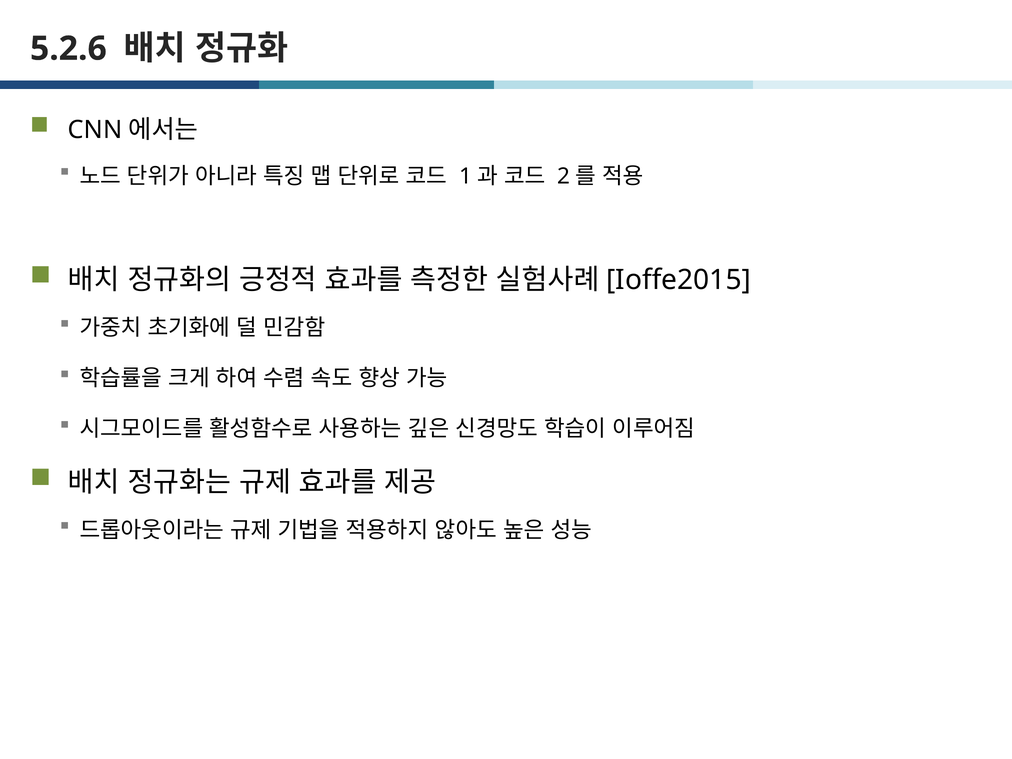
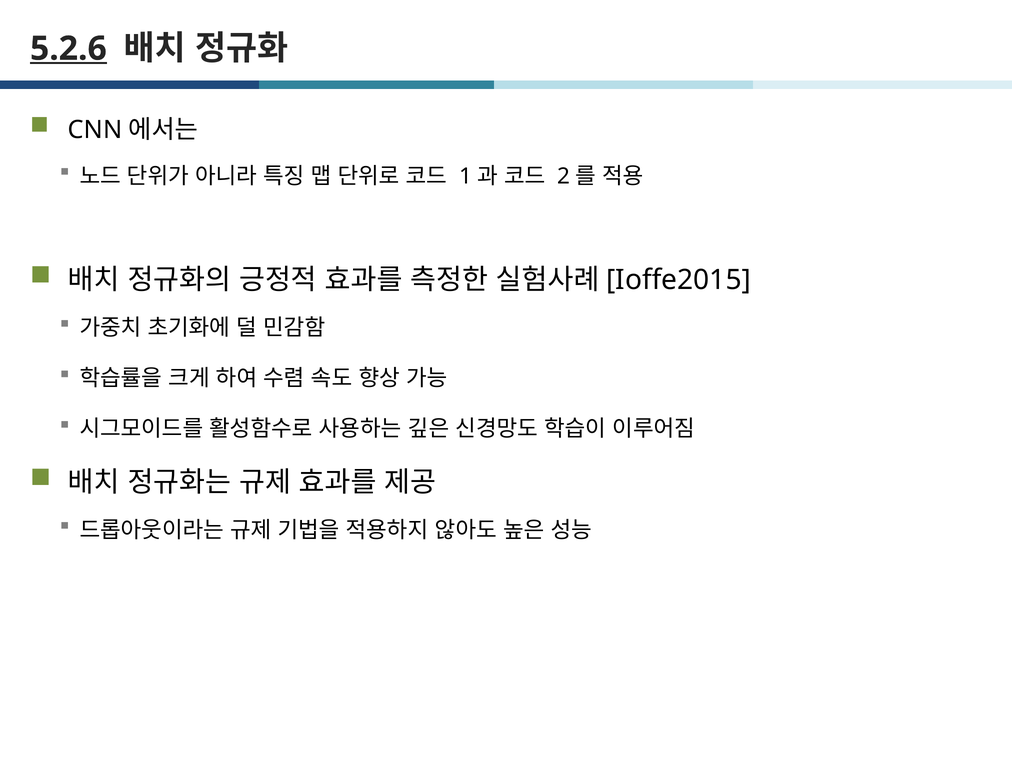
5.2.6 underline: none -> present
